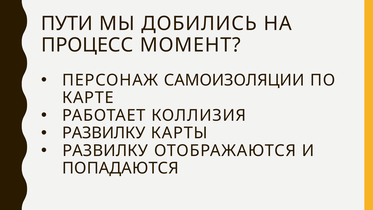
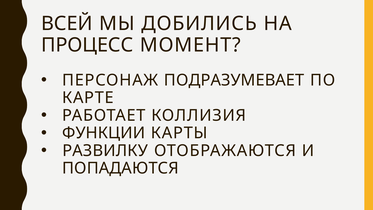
ПУТИ: ПУТИ -> ВСЕЙ
САМОИЗОЛЯЦИИ: САМОИЗОЛЯЦИИ -> ПОДРАЗУМЕВАЕТ
РАЗВИЛКУ at (104, 133): РАЗВИЛКУ -> ФУНКЦИИ
